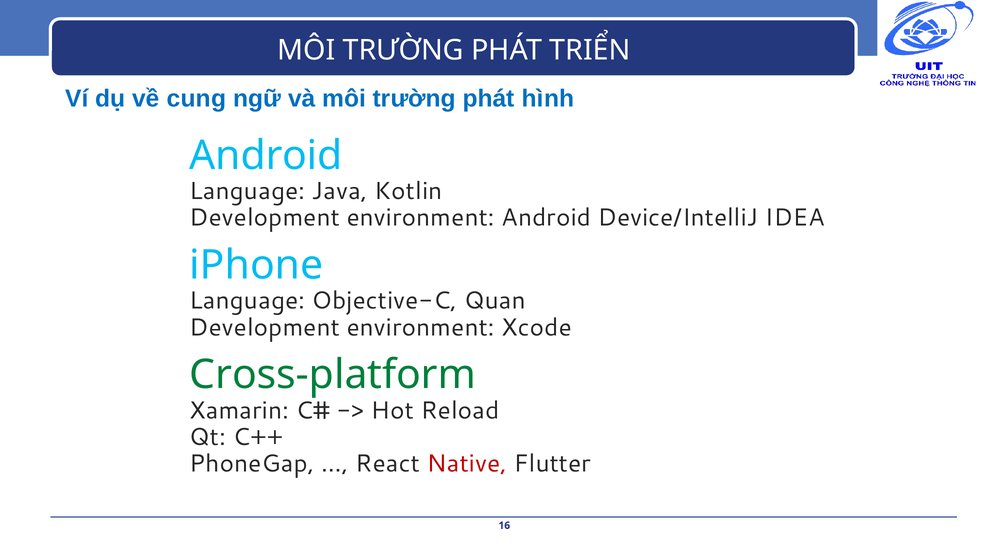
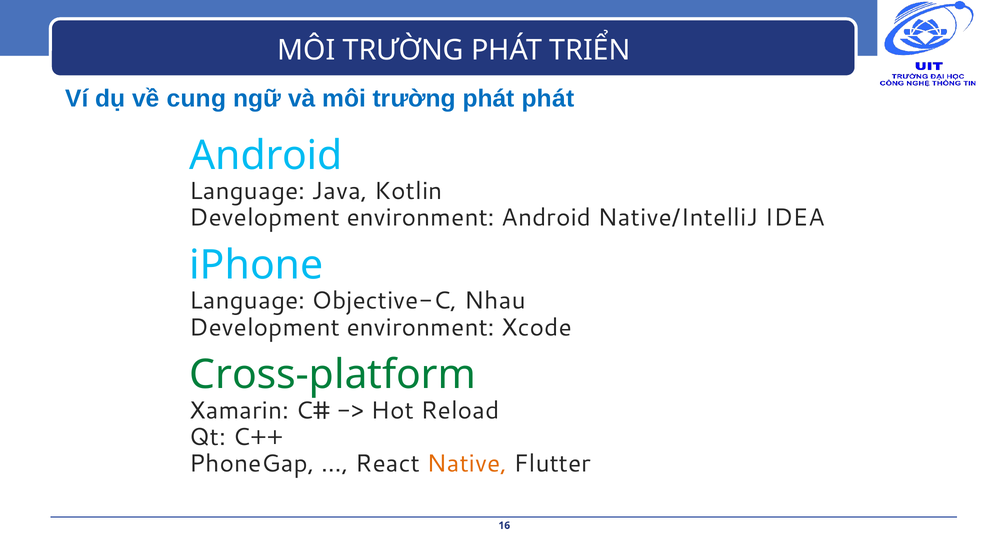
phát hình: hình -> phát
Device/IntelliJ: Device/IntelliJ -> Native/IntelliJ
Quan: Quan -> Nhau
Native colour: red -> orange
